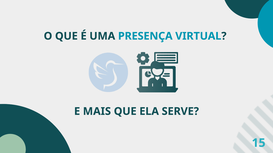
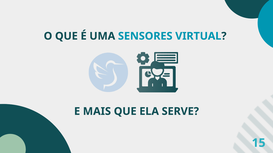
PRESENÇA: PRESENÇA -> SENSORES
